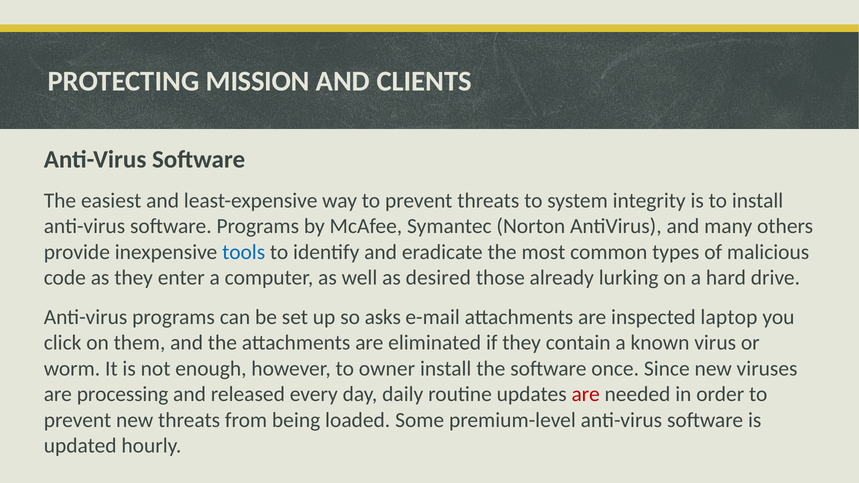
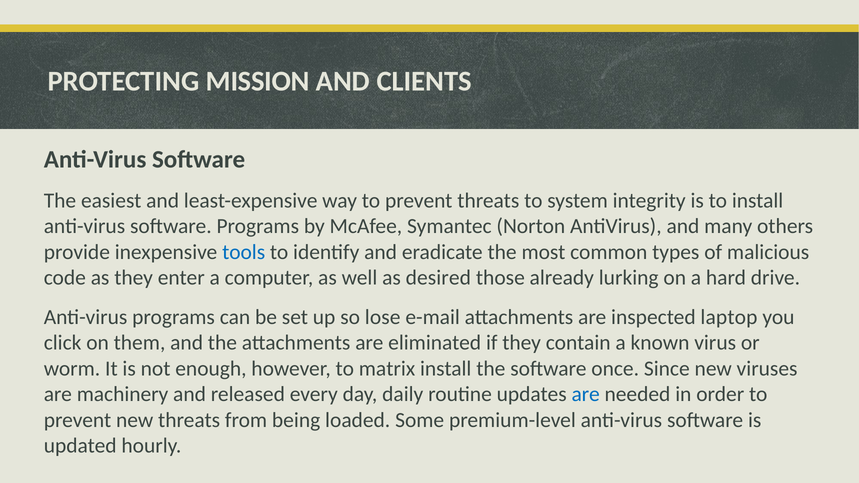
asks: asks -> lose
owner: owner -> matrix
processing: processing -> machinery
are at (586, 394) colour: red -> blue
